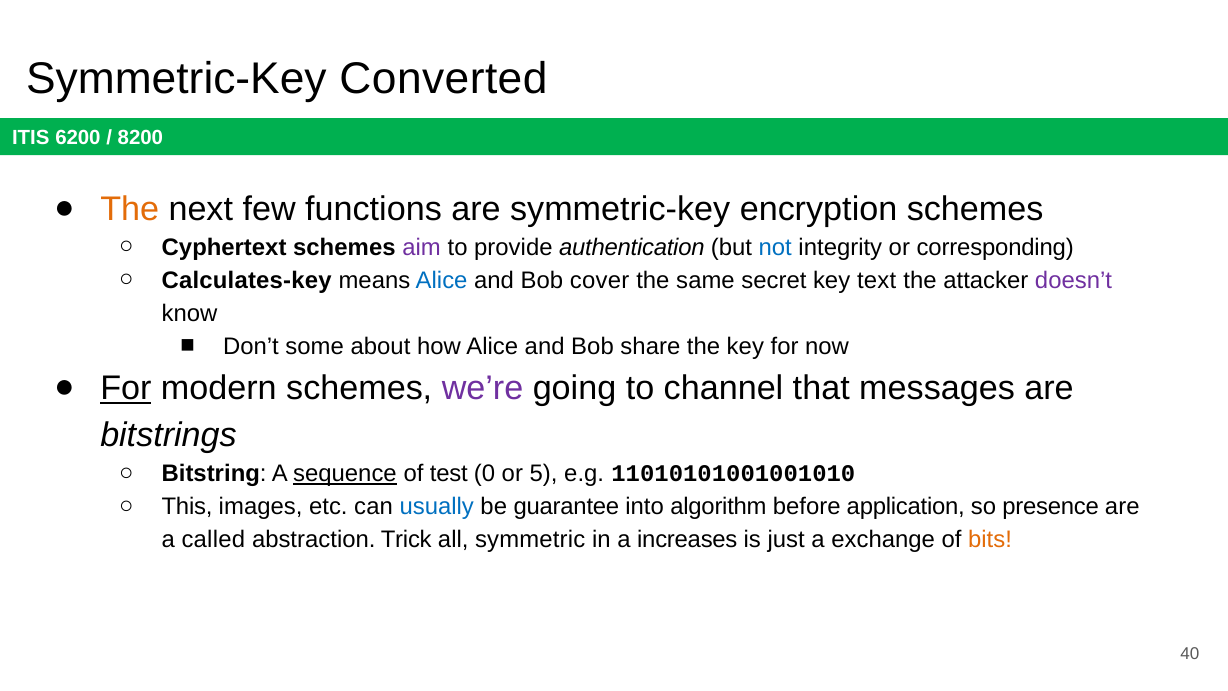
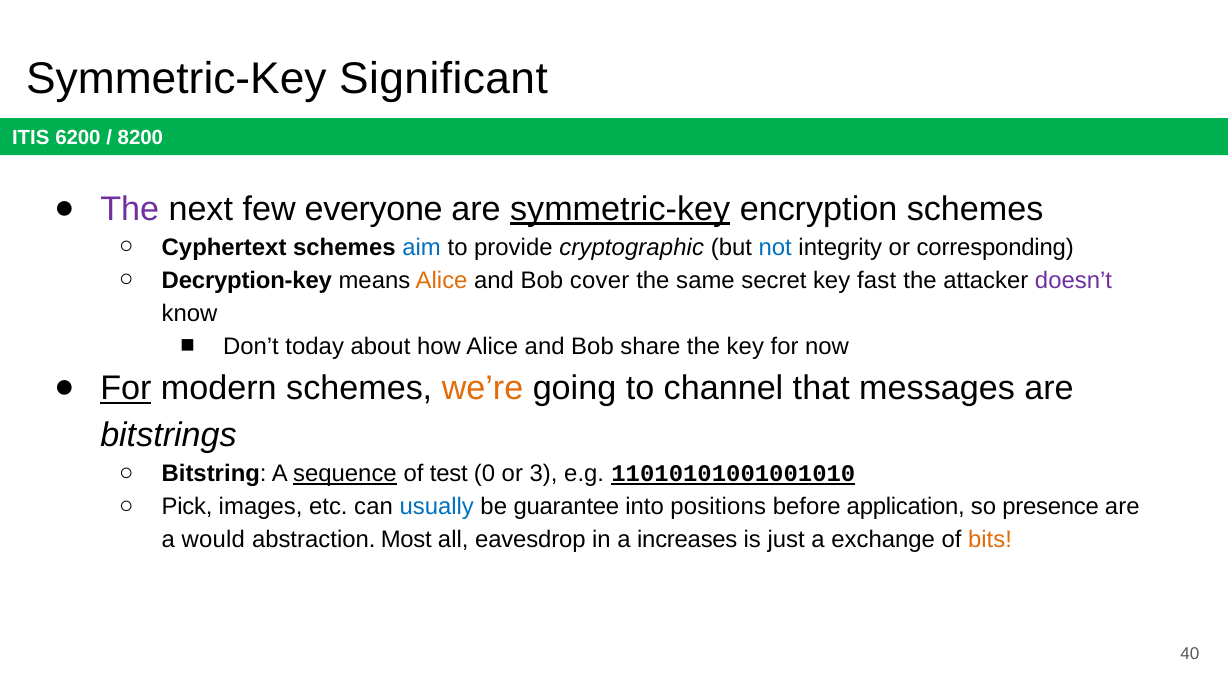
Converted: Converted -> Significant
The at (130, 209) colour: orange -> purple
functions: functions -> everyone
symmetric-key at (620, 209) underline: none -> present
aim colour: purple -> blue
authentication: authentication -> cryptographic
Calculates-key: Calculates-key -> Decryption-key
Alice at (442, 280) colour: blue -> orange
text: text -> fast
some: some -> today
we’re colour: purple -> orange
5: 5 -> 3
11010101001001010 underline: none -> present
This: This -> Pick
algorithm: algorithm -> positions
called: called -> would
Trick: Trick -> Most
symmetric: symmetric -> eavesdrop
